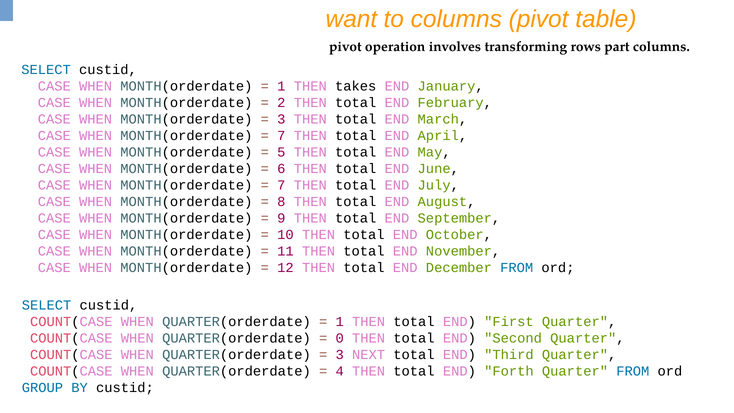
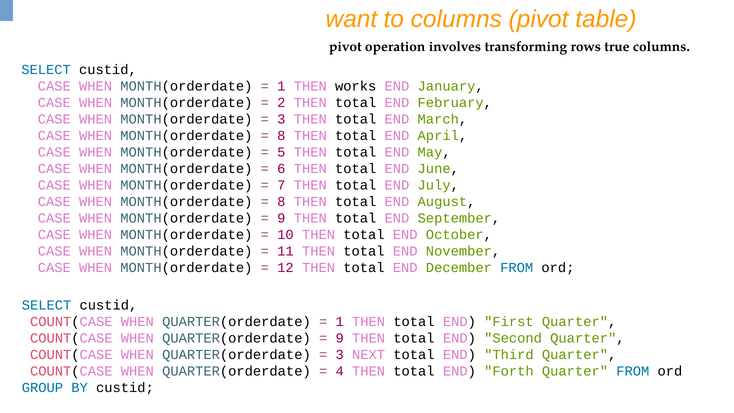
part: part -> true
takes: takes -> works
7 at (281, 136): 7 -> 8
0 at (340, 338): 0 -> 9
